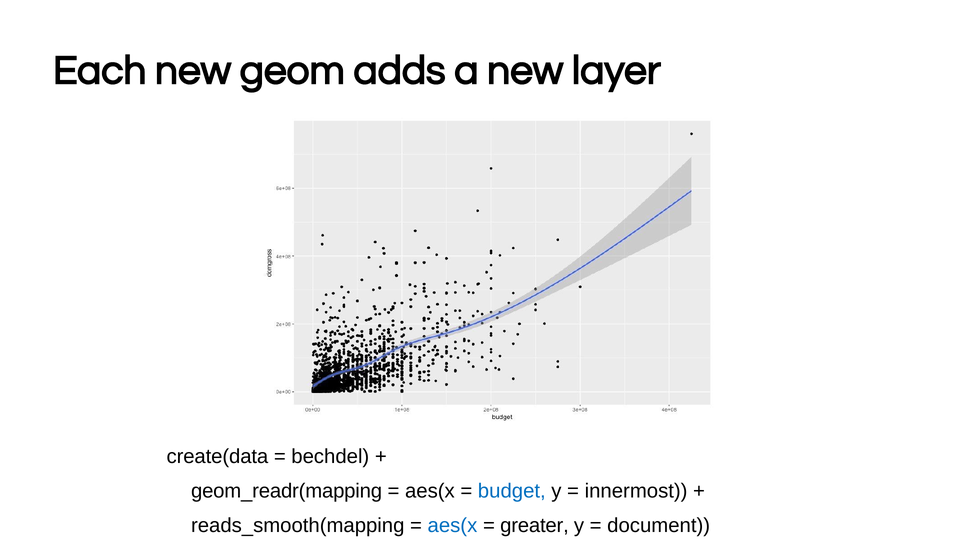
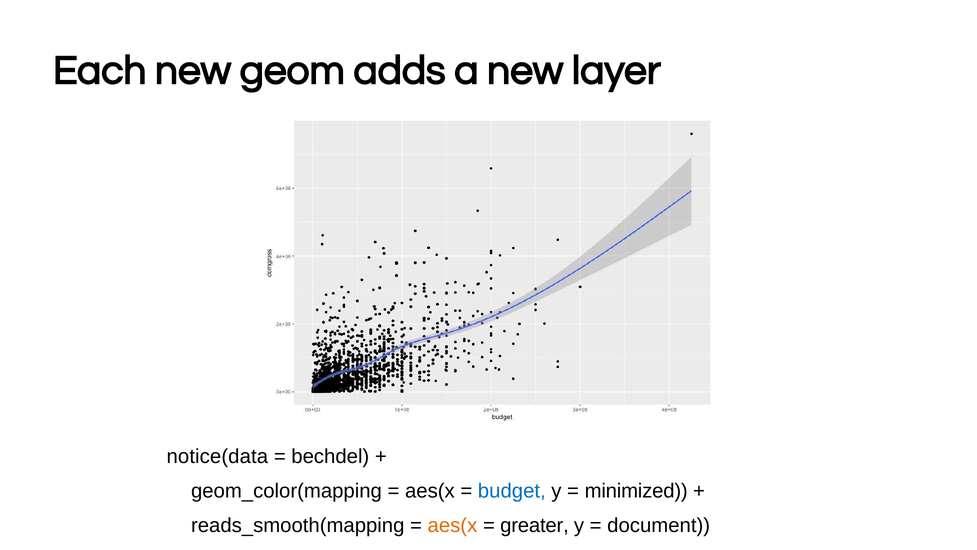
create(data: create(data -> notice(data
geom_readr(mapping: geom_readr(mapping -> geom_color(mapping
innermost: innermost -> minimized
aes(x at (452, 525) colour: blue -> orange
